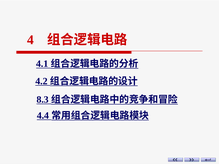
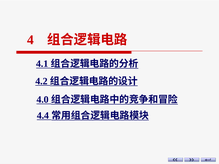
8.3: 8.3 -> 4.0
